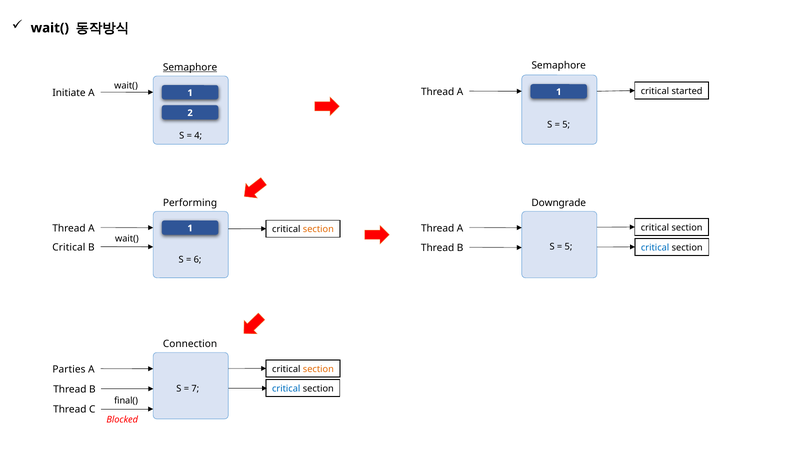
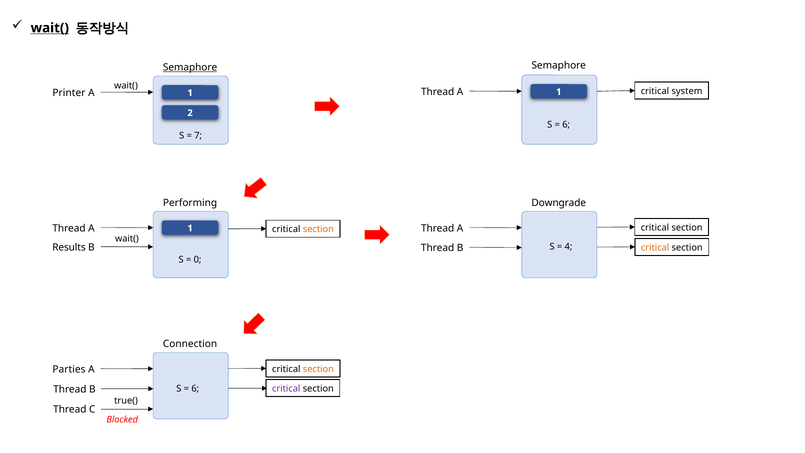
wait( at (50, 28) underline: none -> present
started: started -> system
Initiate: Initiate -> Printer
5 at (566, 125): 5 -> 6
4: 4 -> 7
5 at (568, 246): 5 -> 4
Critical at (69, 247): Critical -> Results
critical at (655, 247) colour: blue -> orange
6: 6 -> 0
7 at (195, 389): 7 -> 6
critical at (286, 389) colour: blue -> purple
final(: final( -> true(
